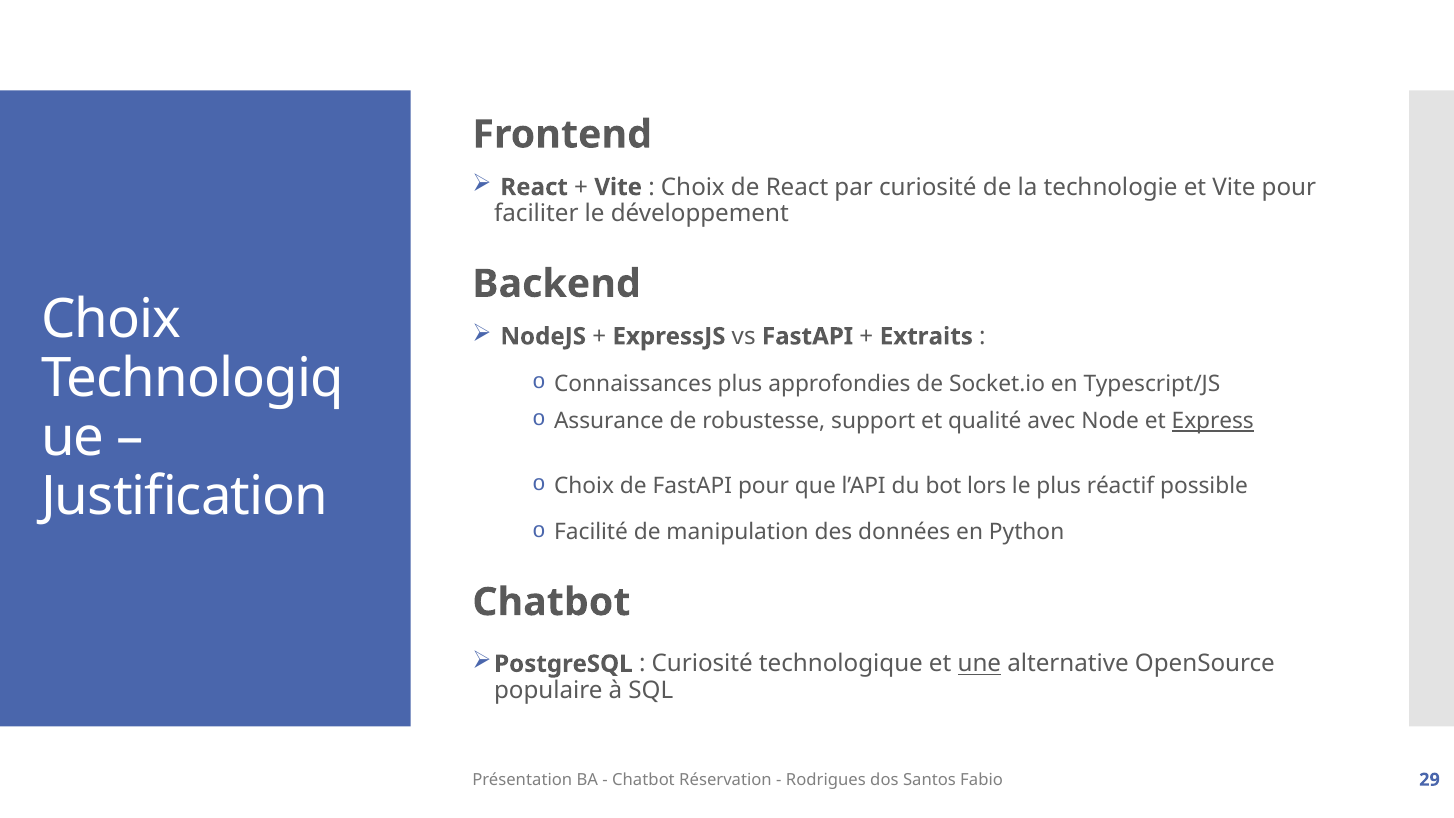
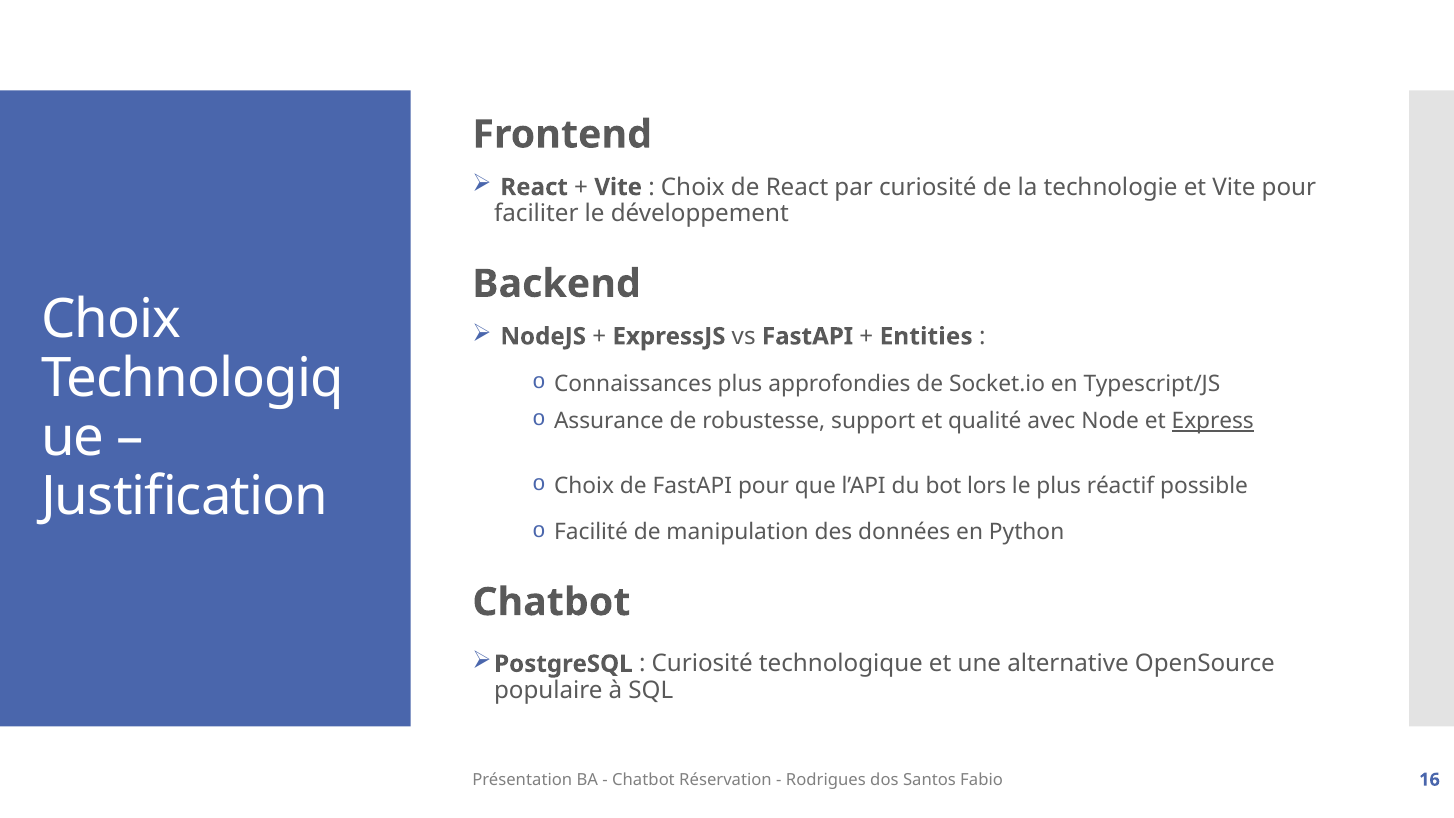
Extraits: Extraits -> Entities
une underline: present -> none
29: 29 -> 16
